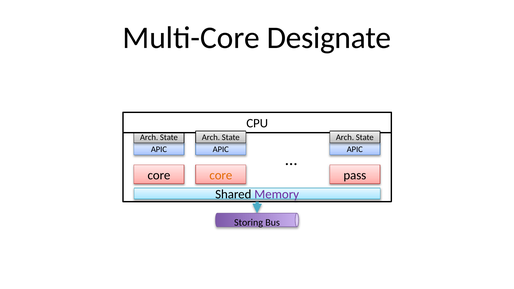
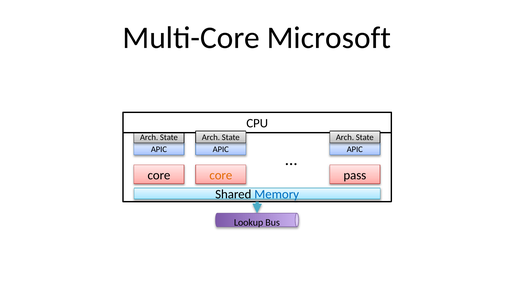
Designate: Designate -> Microsoft
Memory colour: purple -> blue
Storing: Storing -> Lookup
